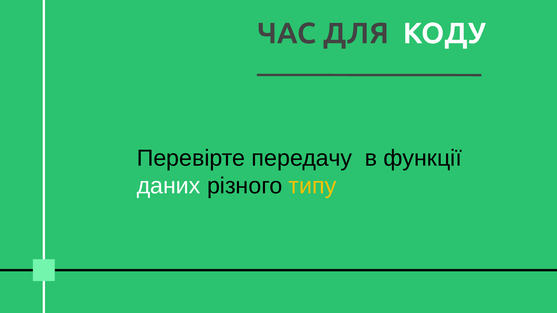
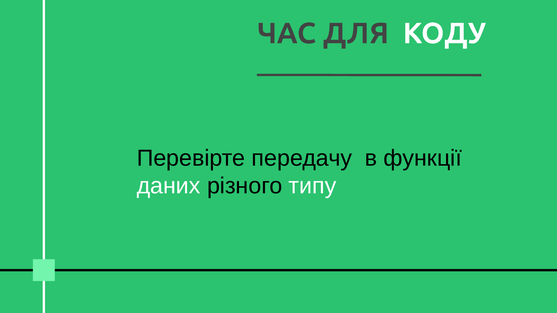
типу colour: yellow -> white
